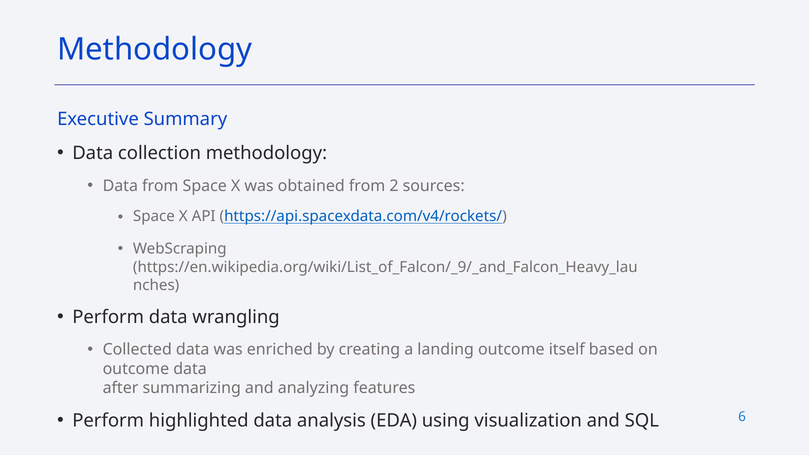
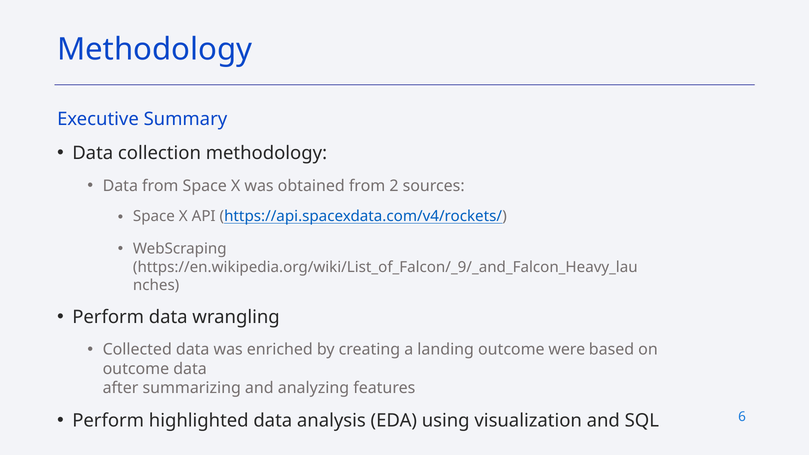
itself: itself -> were
